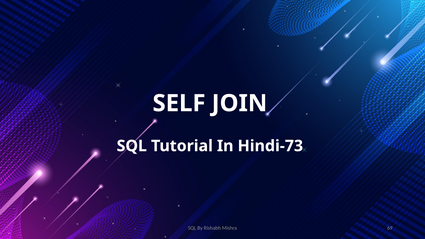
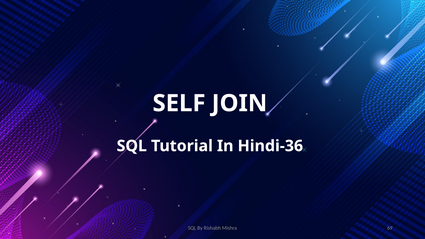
Hindi-73: Hindi-73 -> Hindi-36
